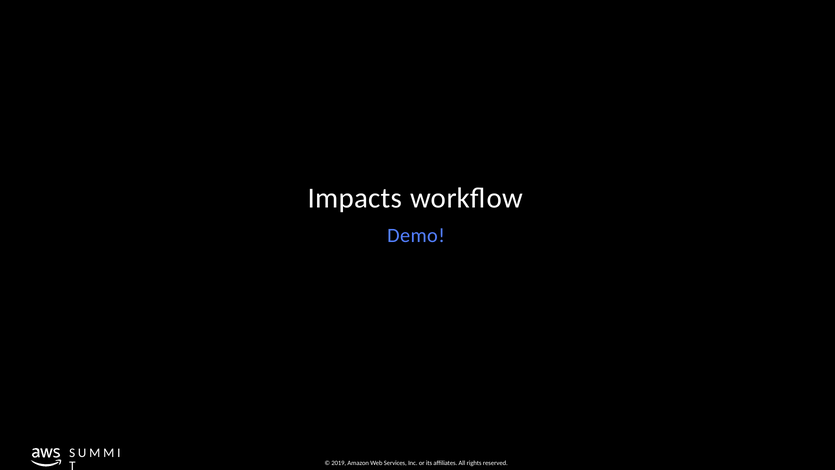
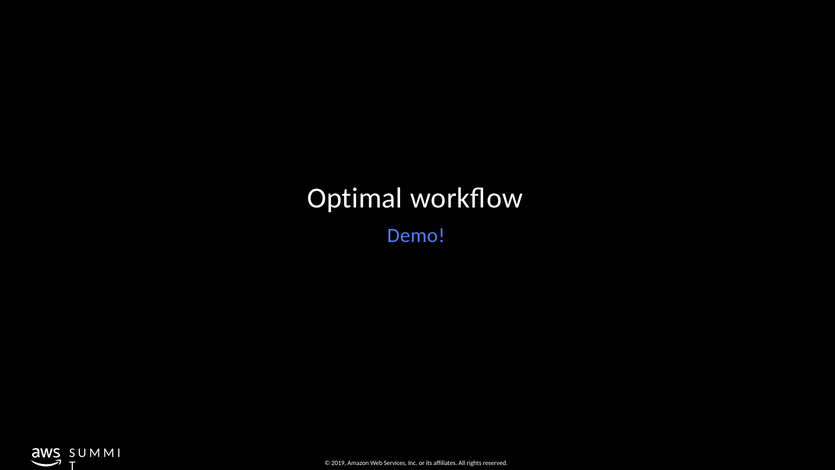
Impacts: Impacts -> Optimal
